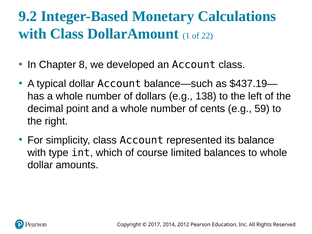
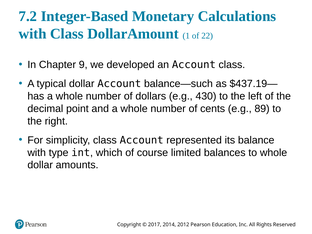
9.2: 9.2 -> 7.2
8: 8 -> 9
138: 138 -> 430
59: 59 -> 89
